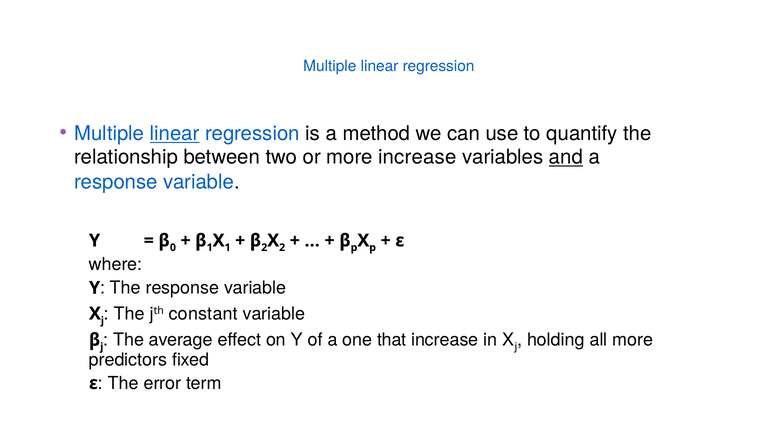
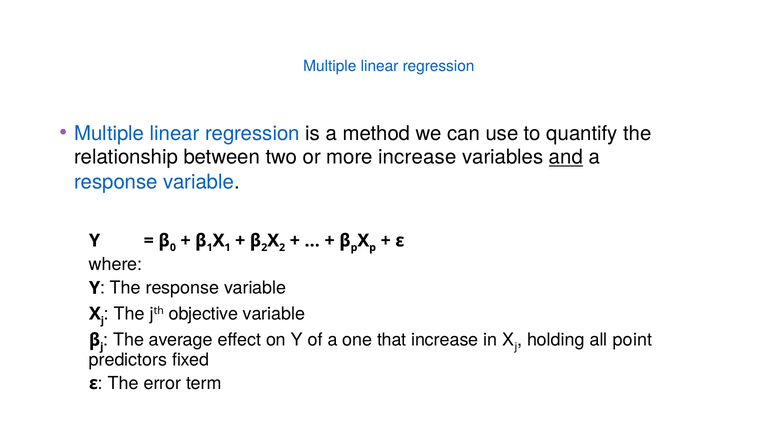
linear at (175, 134) underline: present -> none
constant: constant -> objective
all more: more -> point
